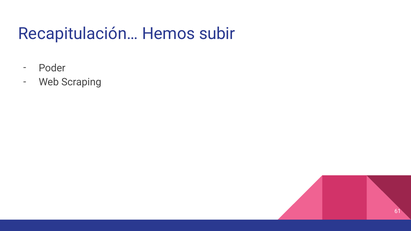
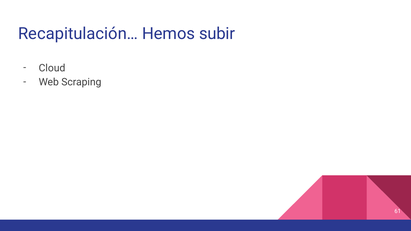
Poder: Poder -> Cloud
